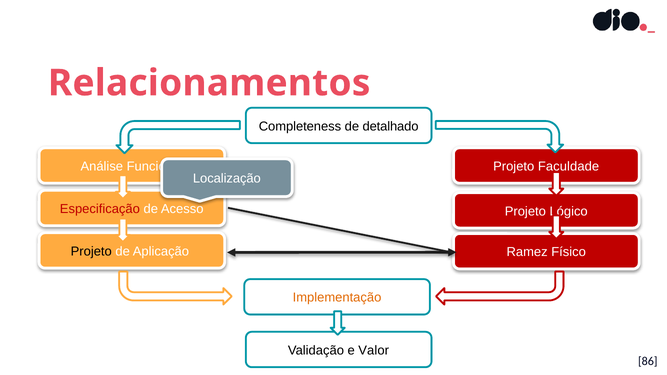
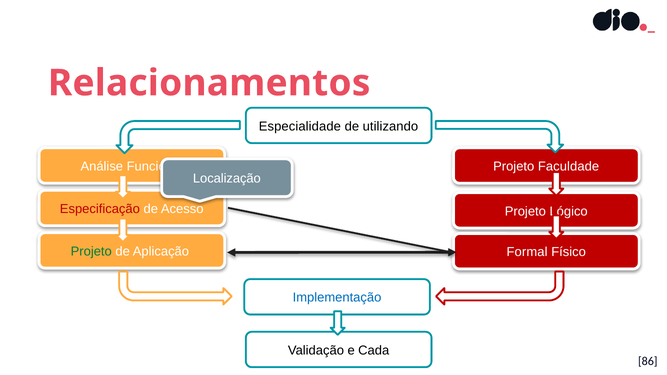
Completeness: Completeness -> Especialidade
detalhado: detalhado -> utilizando
Projeto at (91, 251) colour: black -> green
Ramez: Ramez -> Formal
Implementação colour: orange -> blue
Valor: Valor -> Cada
